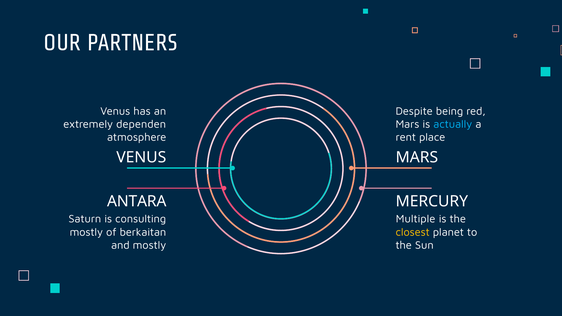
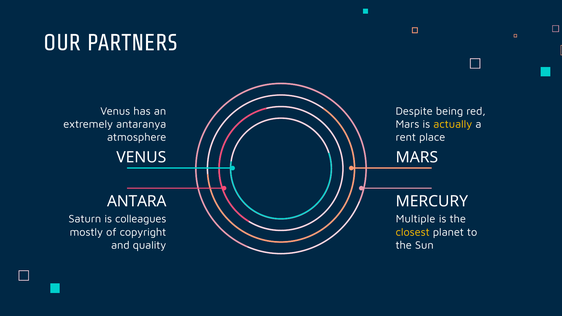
dependen: dependen -> antaranya
actually colour: light blue -> yellow
consulting: consulting -> colleagues
berkaitan: berkaitan -> copyright
and mostly: mostly -> quality
